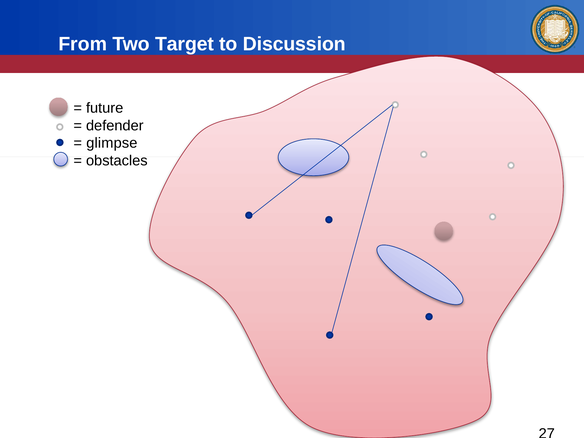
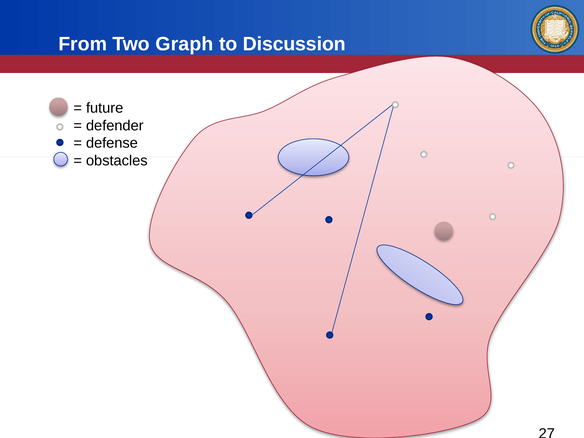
Target: Target -> Graph
glimpse: glimpse -> defense
